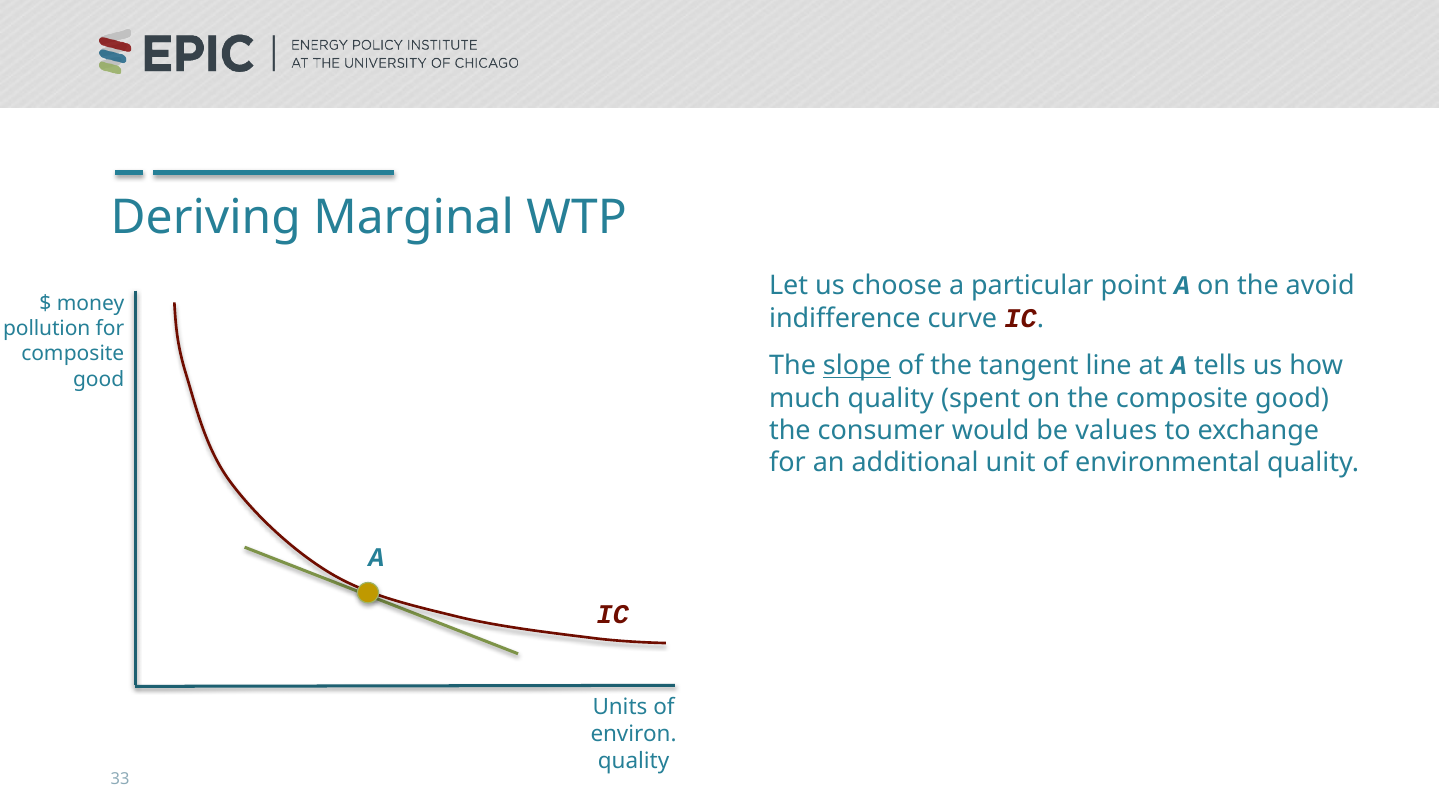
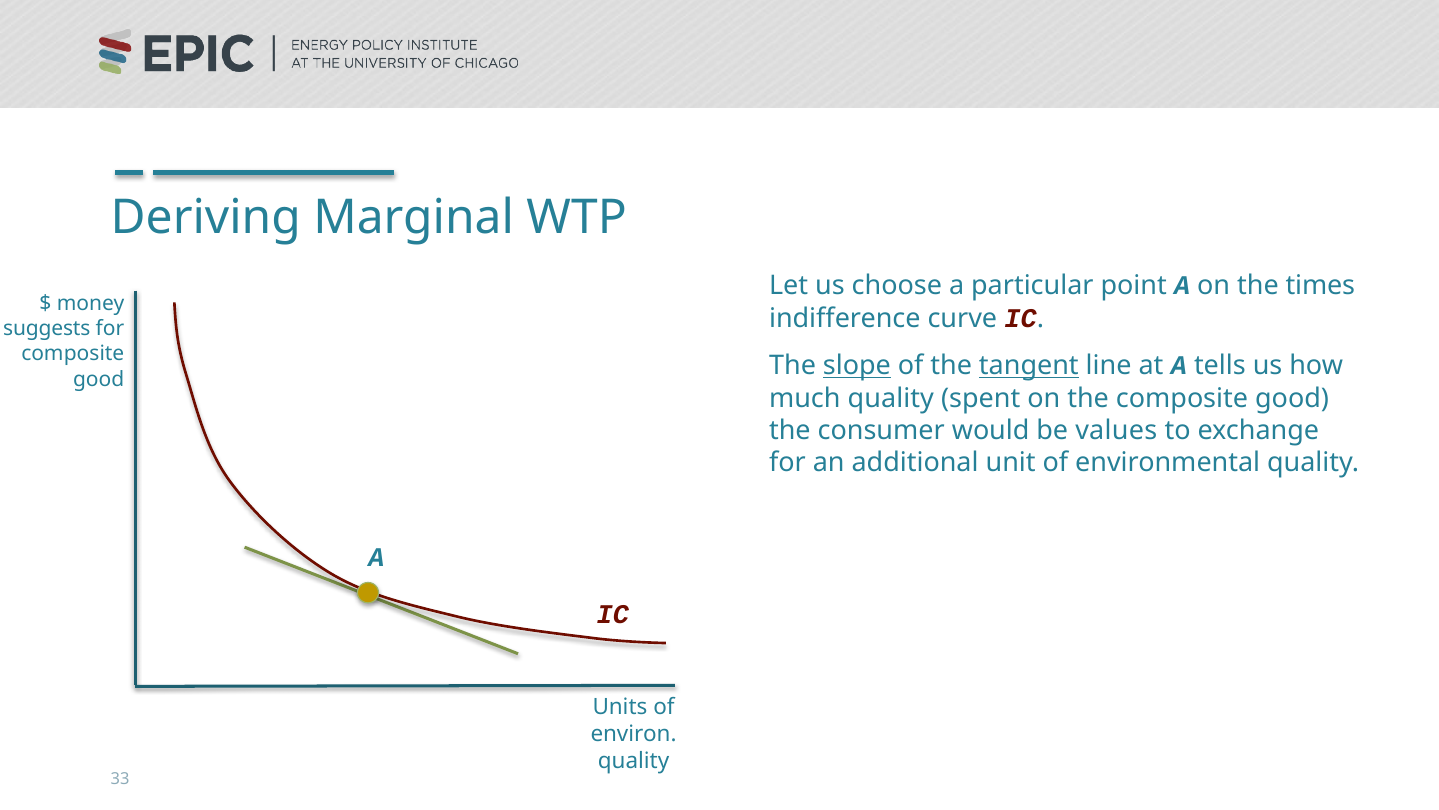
avoid: avoid -> times
pollution: pollution -> suggests
tangent underline: none -> present
